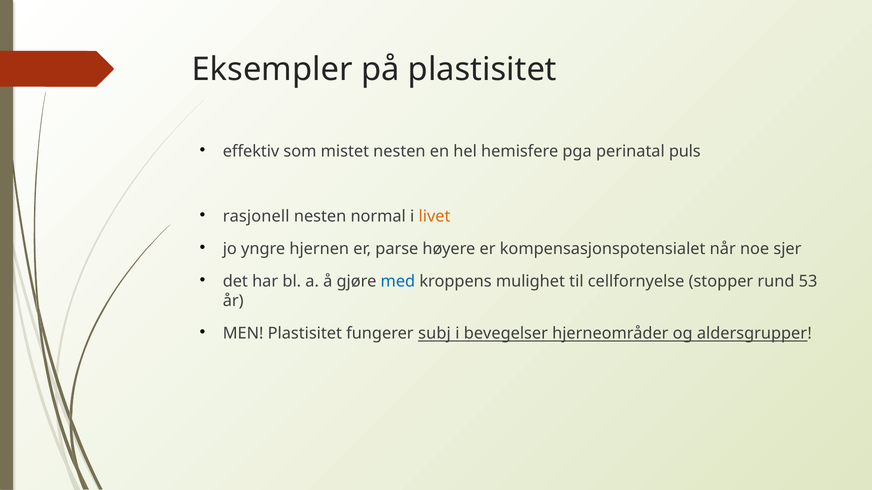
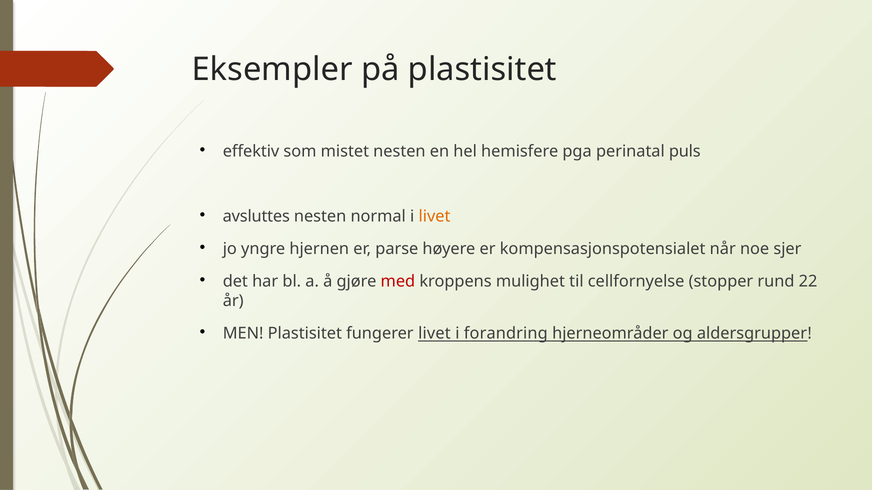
rasjonell: rasjonell -> avsluttes
med colour: blue -> red
53: 53 -> 22
fungerer subj: subj -> livet
bevegelser: bevegelser -> forandring
